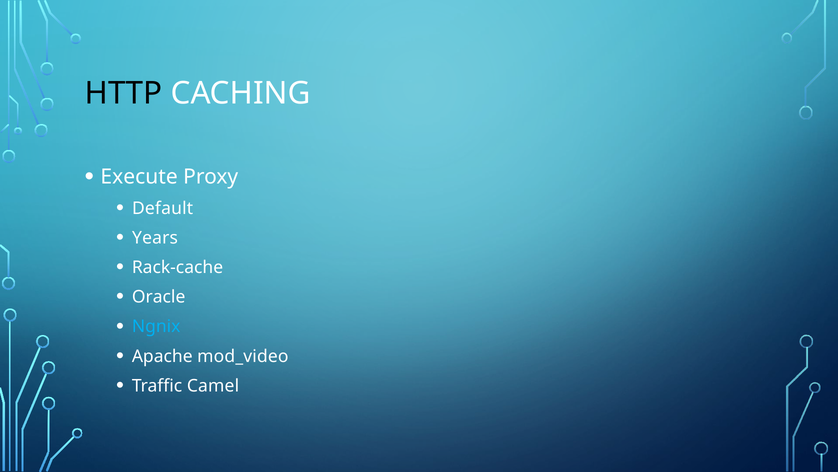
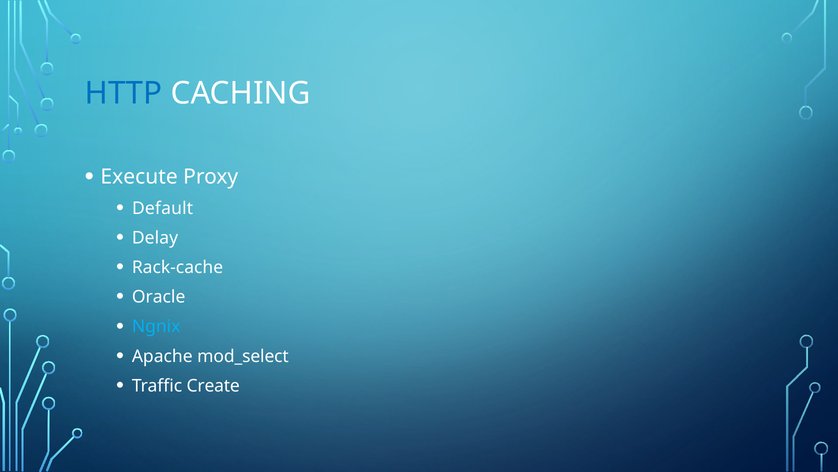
HTTP colour: black -> blue
Years: Years -> Delay
mod_video: mod_video -> mod_select
Camel: Camel -> Create
